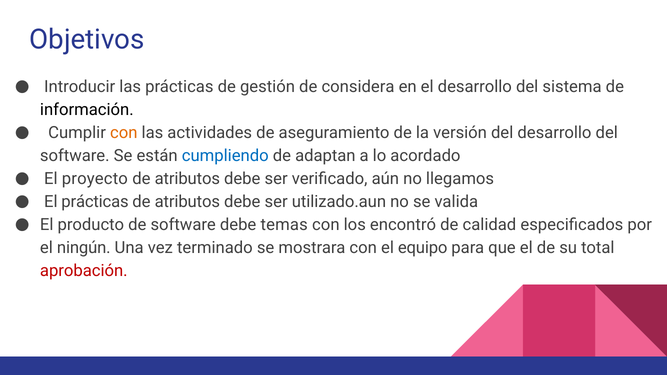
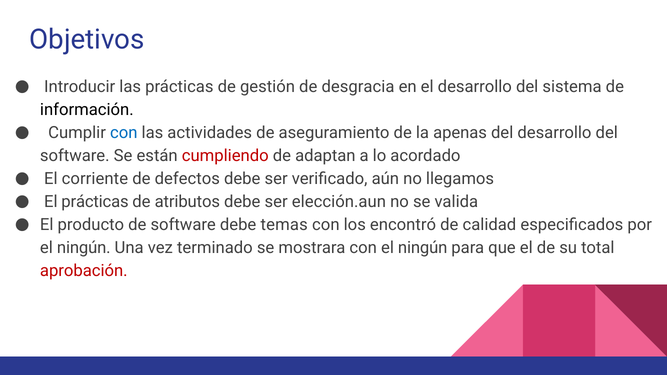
considera: considera -> desgracia
con at (124, 133) colour: orange -> blue
versión: versión -> apenas
cumpliendo colour: blue -> red
proyecto: proyecto -> corriente
atributos at (187, 179): atributos -> defectos
utilizado.aun: utilizado.aun -> elección.aun
con el equipo: equipo -> ningún
